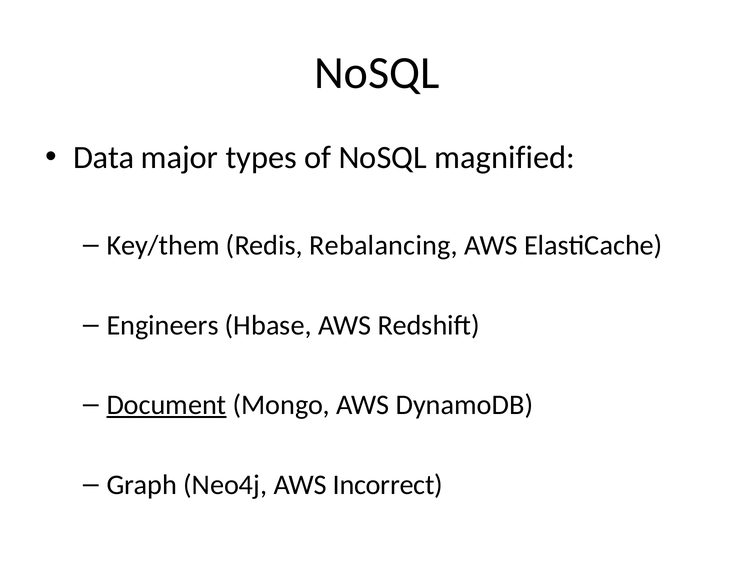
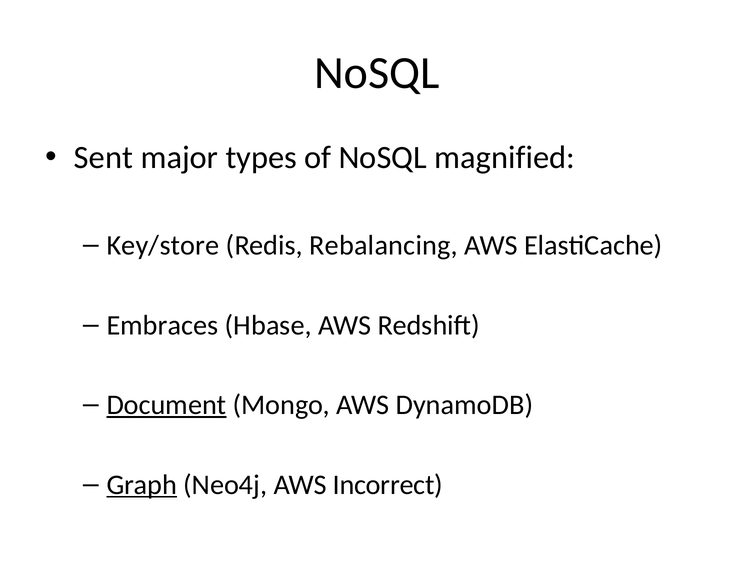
Data: Data -> Sent
Key/them: Key/them -> Key/store
Engineers: Engineers -> Embraces
Graph underline: none -> present
